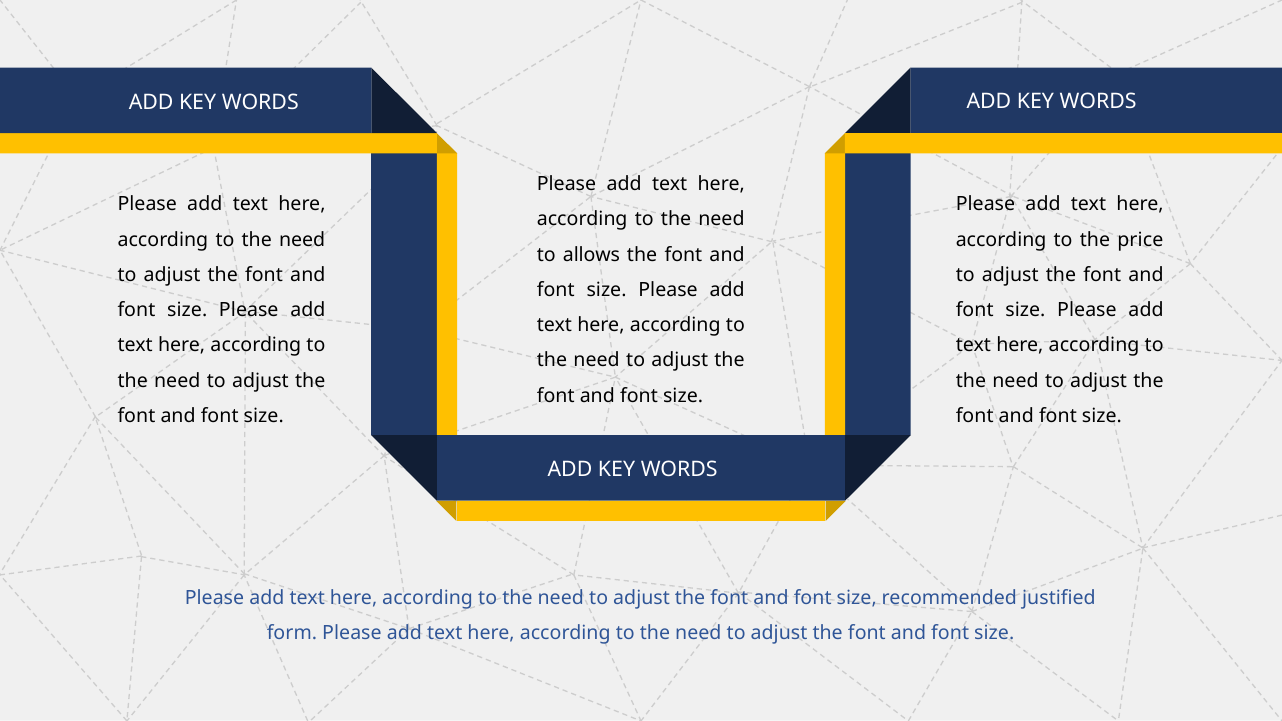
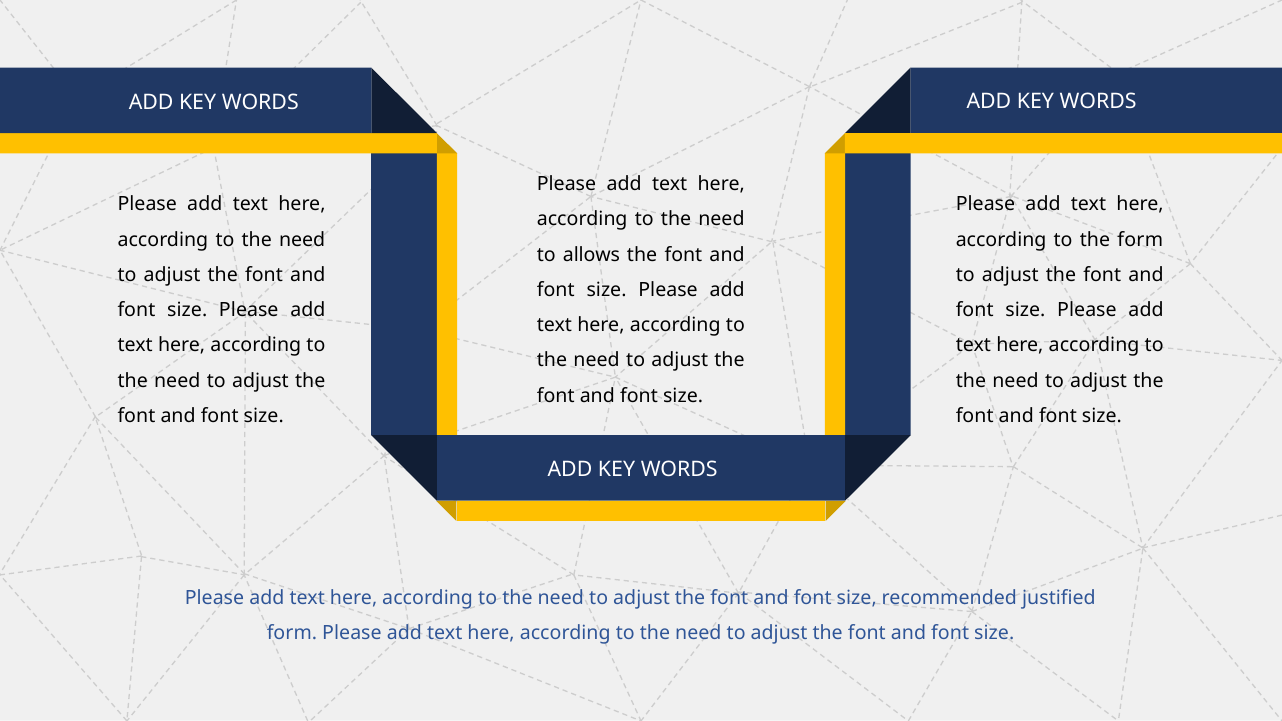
the price: price -> form
